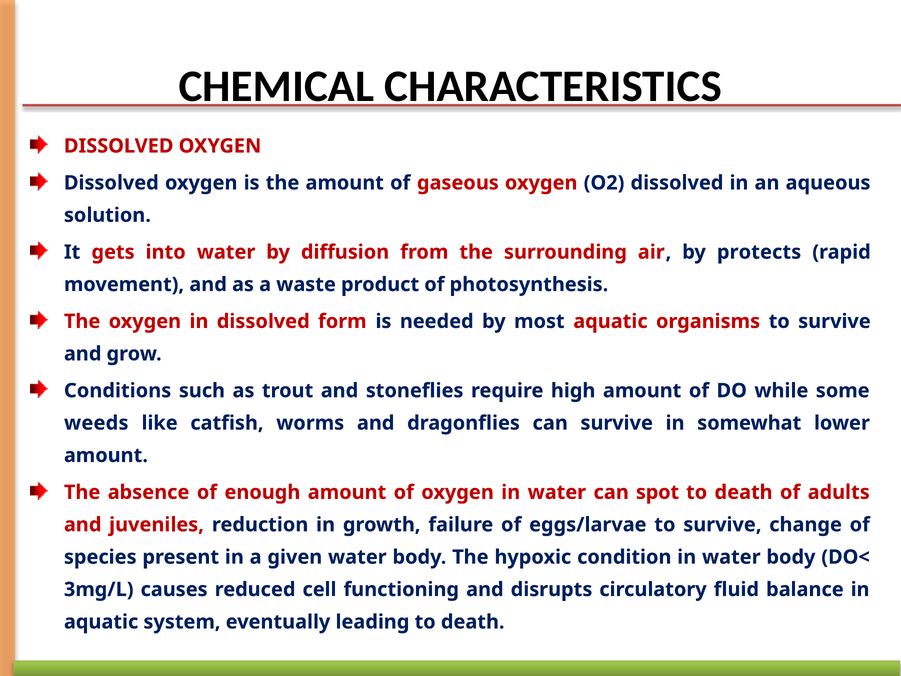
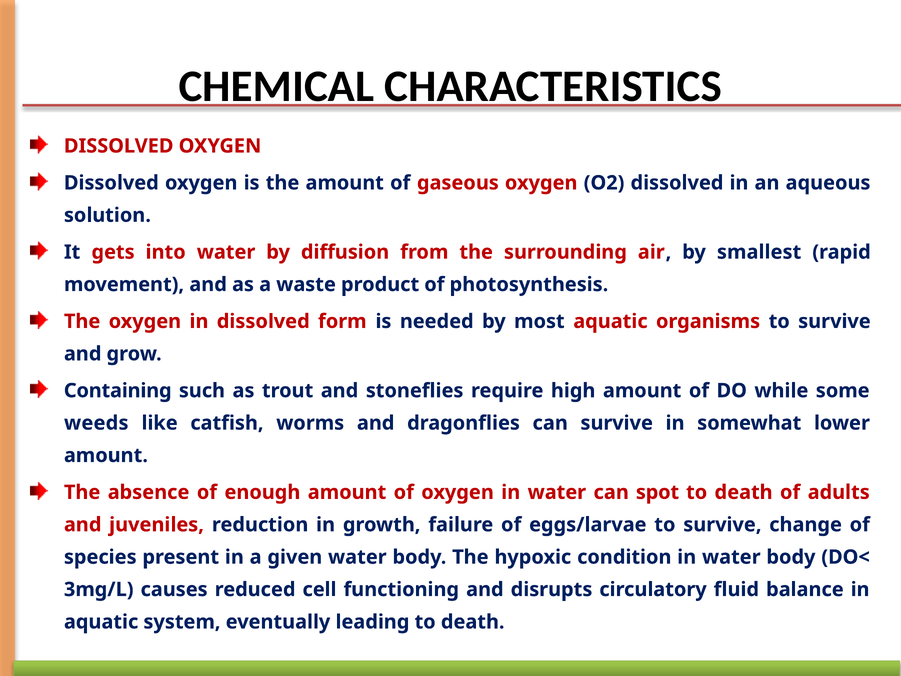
protects: protects -> smallest
Conditions: Conditions -> Containing
